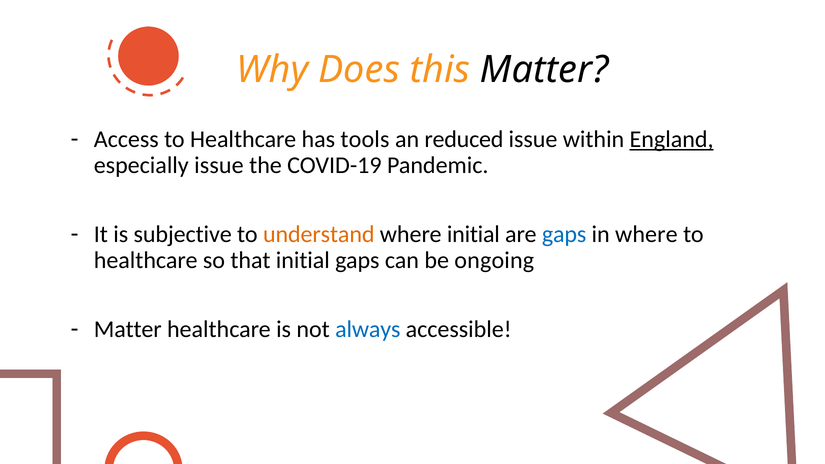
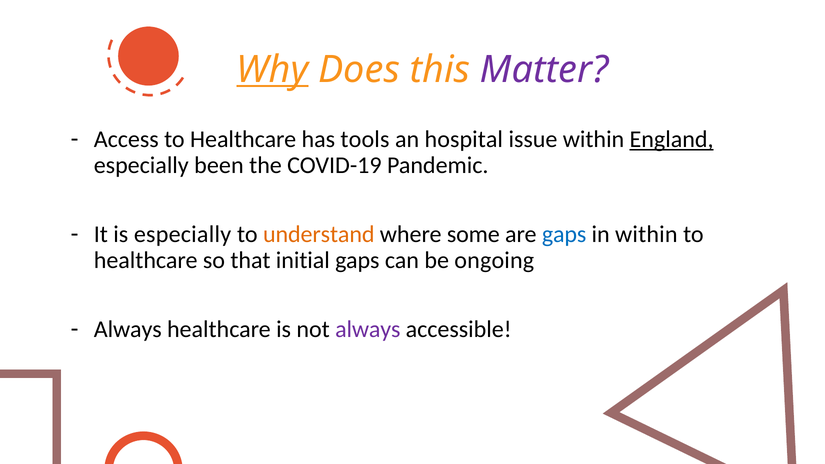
Why underline: none -> present
Matter at (544, 70) colour: black -> purple
reduced: reduced -> hospital
especially issue: issue -> been
is subjective: subjective -> especially
where initial: initial -> some
in where: where -> within
Matter at (128, 329): Matter -> Always
always at (368, 329) colour: blue -> purple
